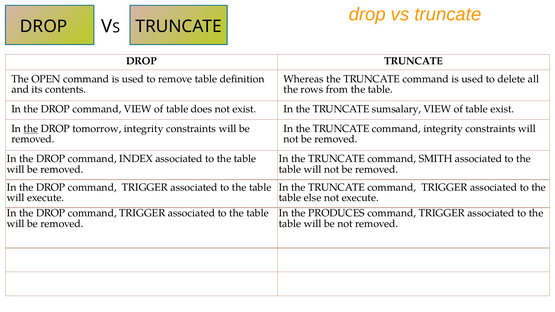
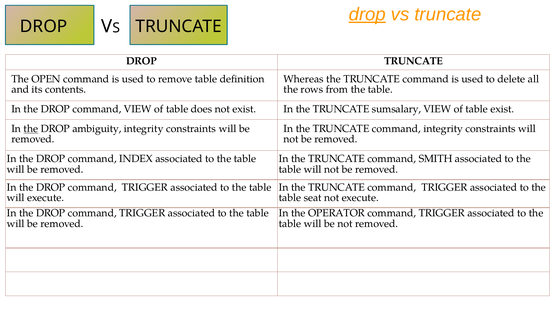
drop at (367, 14) underline: none -> present
tomorrow: tomorrow -> ambiguity
else: else -> seat
PRODUCES: PRODUCES -> OPERATOR
